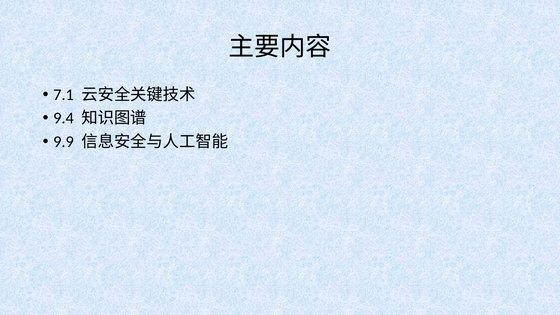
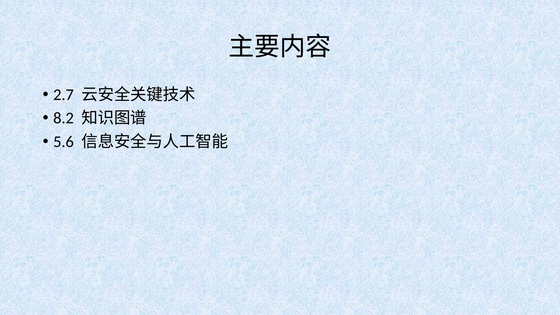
7.1: 7.1 -> 2.7
9.4: 9.4 -> 8.2
9.9: 9.9 -> 5.6
